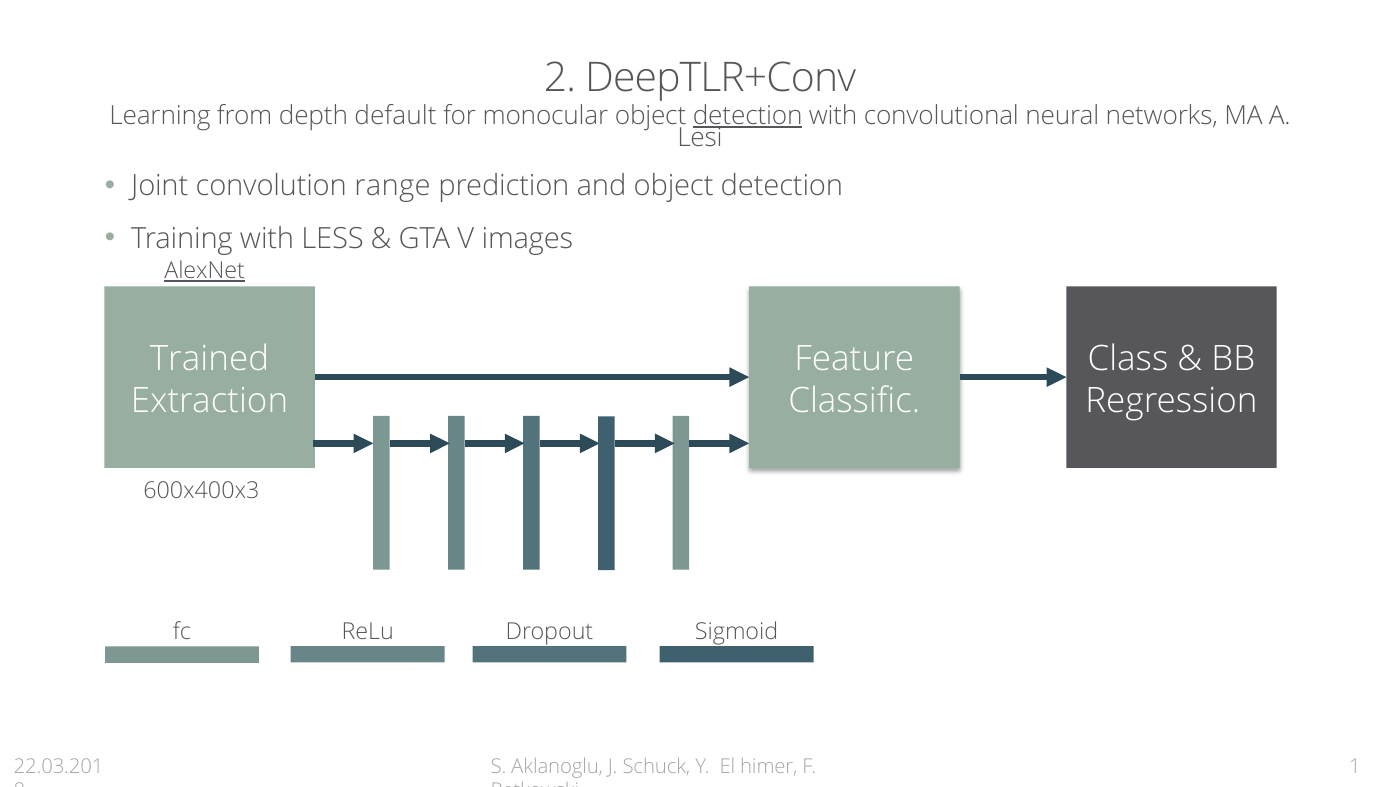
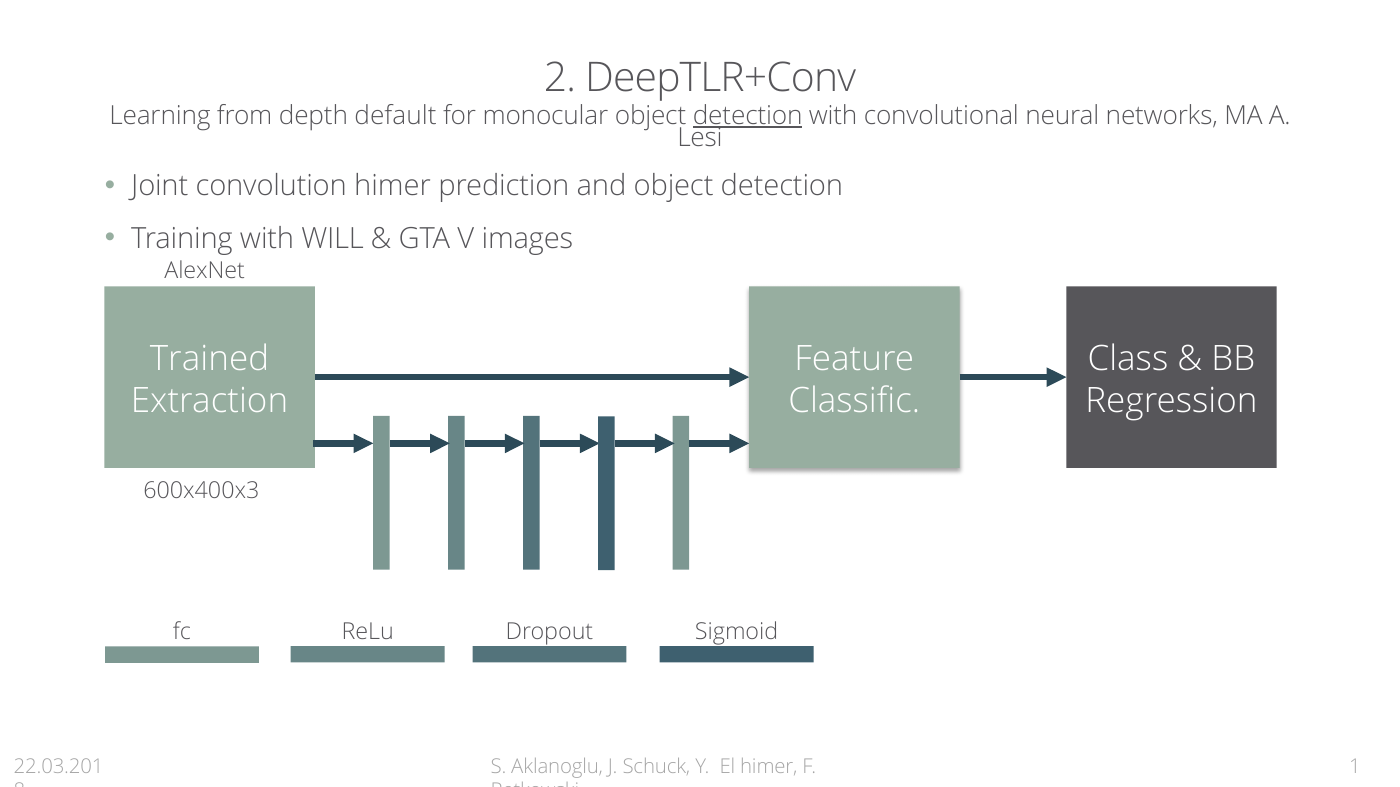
convolution range: range -> himer
LESS: LESS -> WILL
AlexNet underline: present -> none
